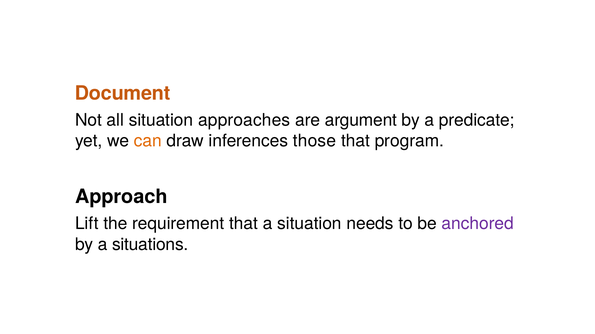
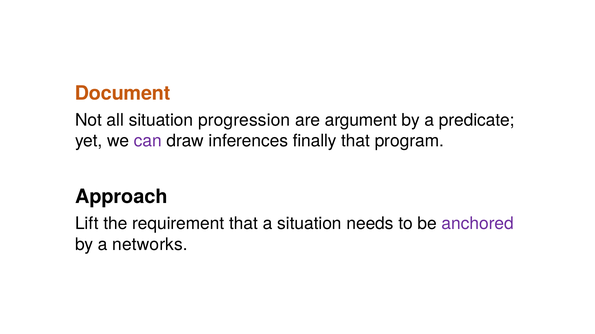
approaches: approaches -> progression
can colour: orange -> purple
those: those -> finally
situations: situations -> networks
